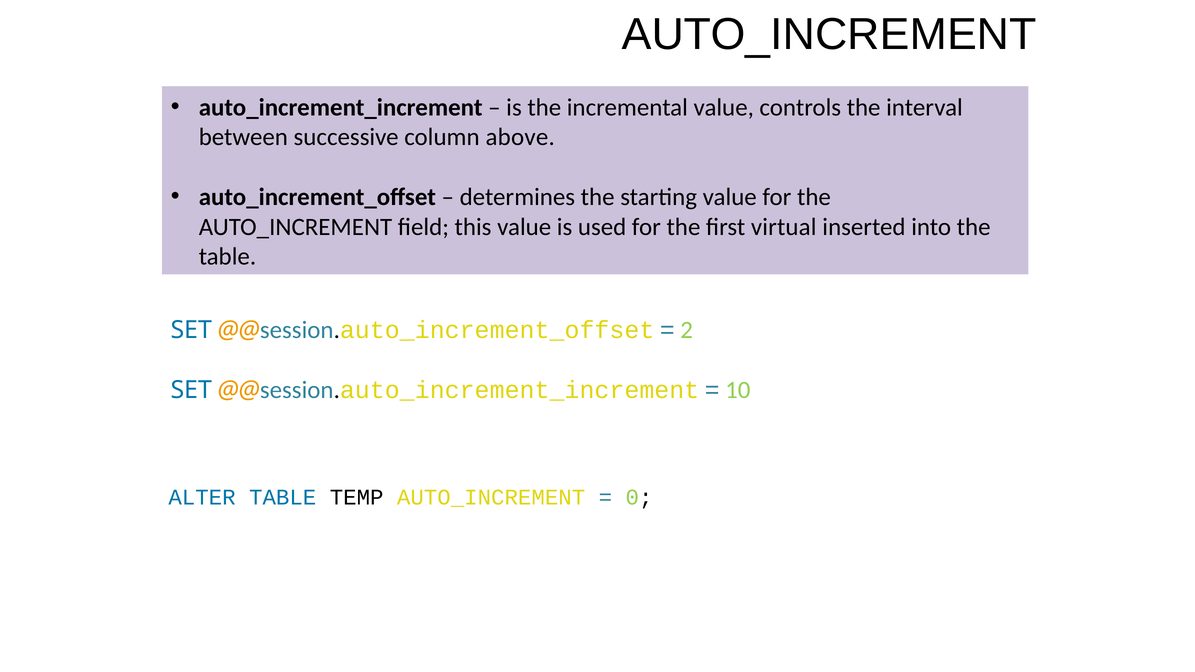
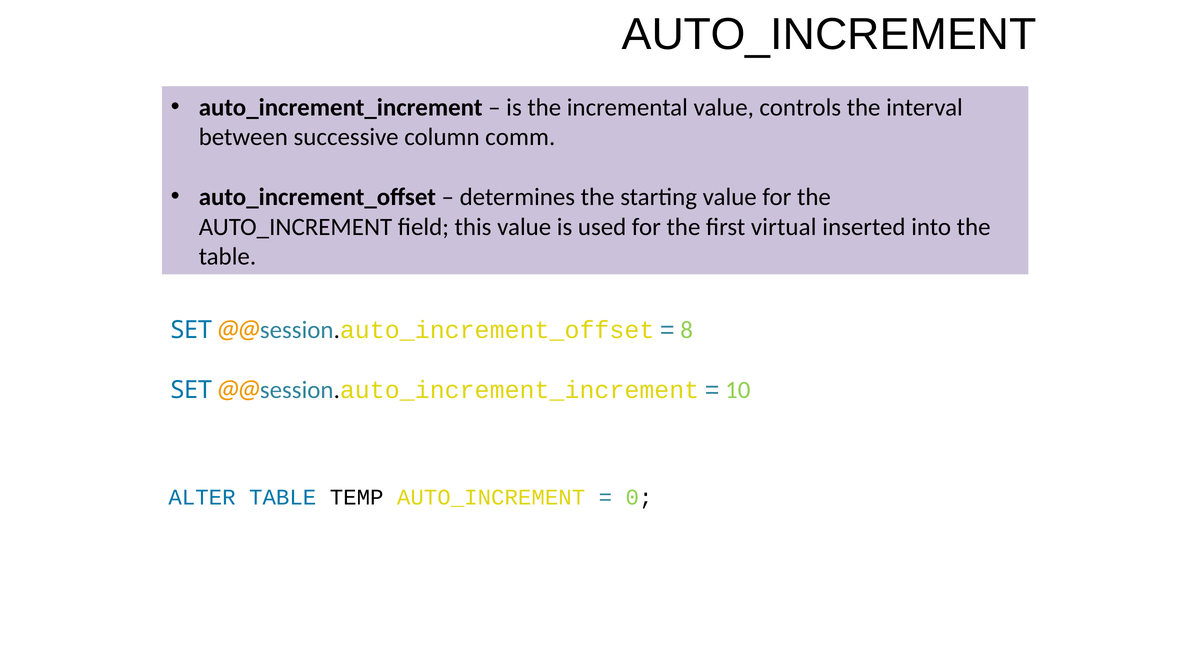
above: above -> comm
2: 2 -> 8
